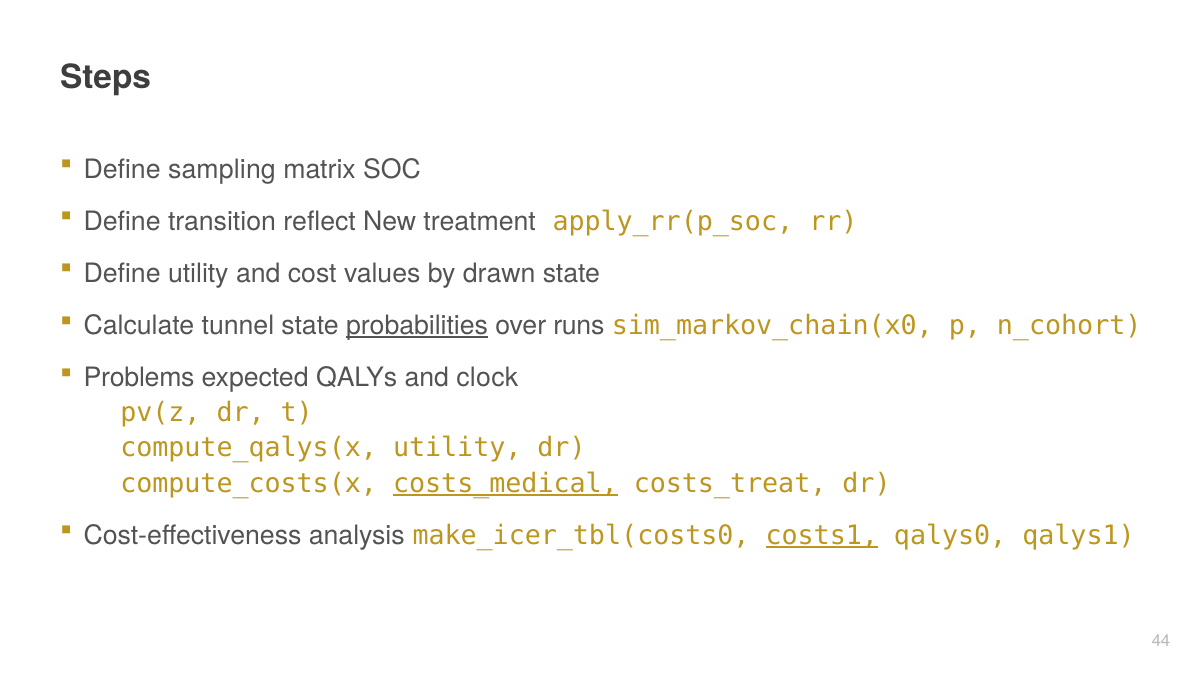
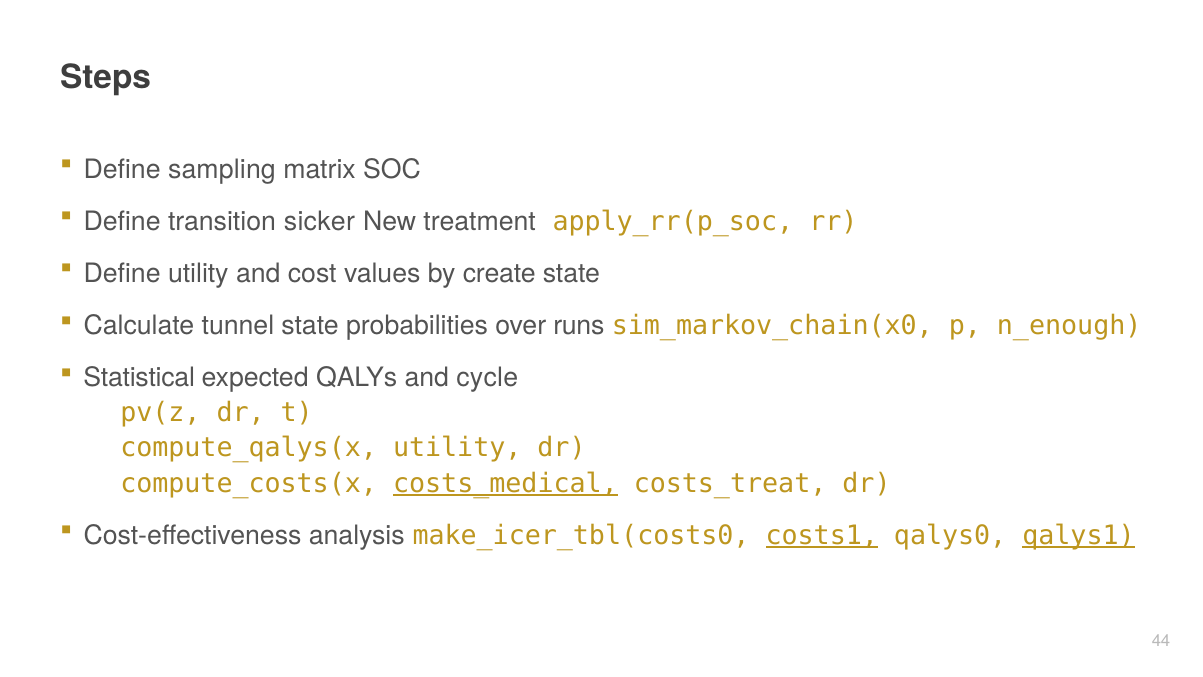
reflect: reflect -> sicker
drawn: drawn -> create
probabilities underline: present -> none
n_cohort: n_cohort -> n_enough
Problems: Problems -> Statistical
clock: clock -> cycle
qalys1 underline: none -> present
